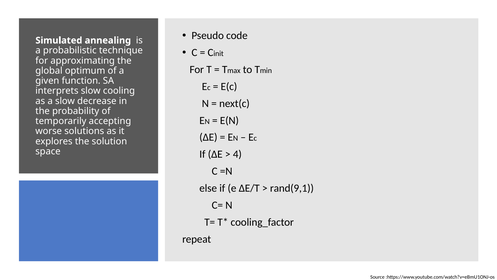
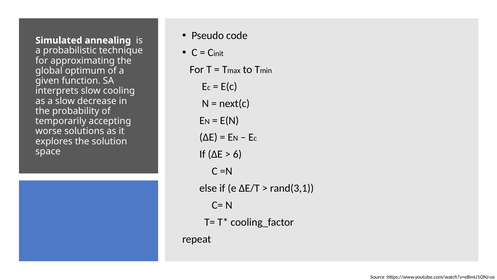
4: 4 -> 6
rand(9,1: rand(9,1 -> rand(3,1
